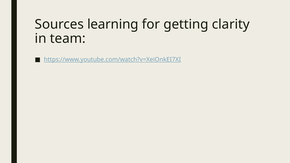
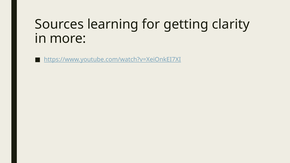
team: team -> more
